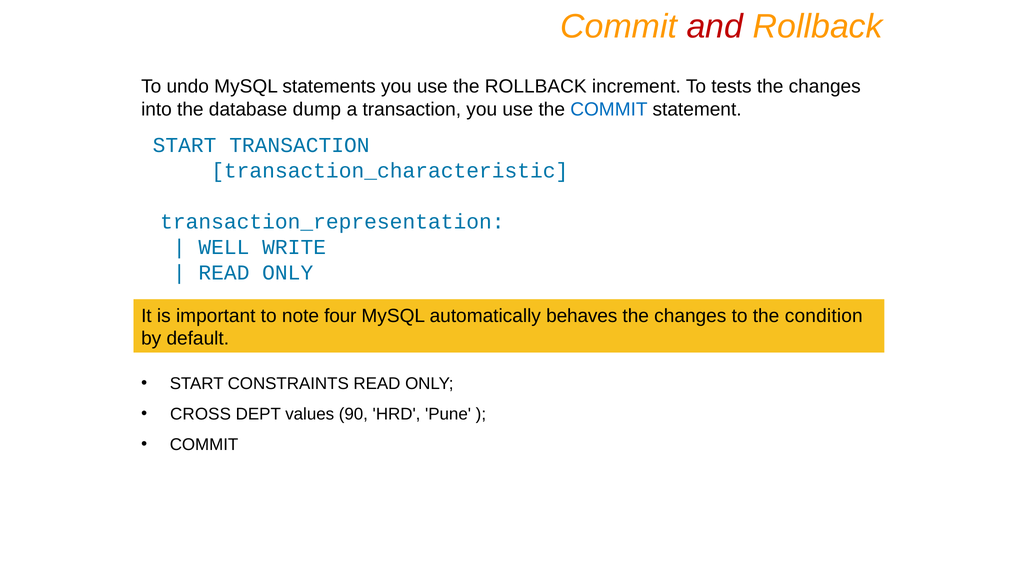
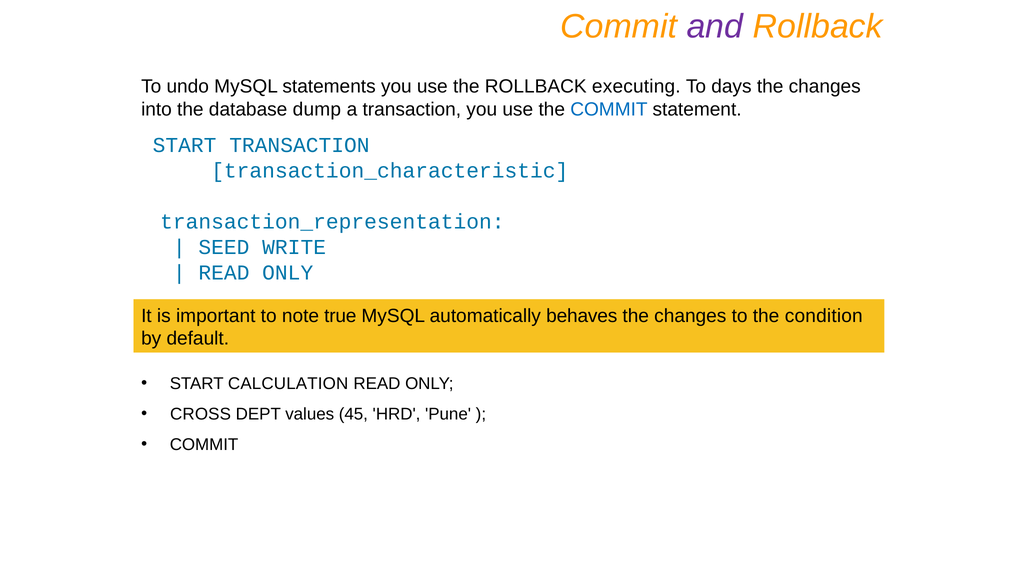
and colour: red -> purple
increment: increment -> executing
tests: tests -> days
WELL: WELL -> SEED
four: four -> true
CONSTRAINTS: CONSTRAINTS -> CALCULATION
90: 90 -> 45
